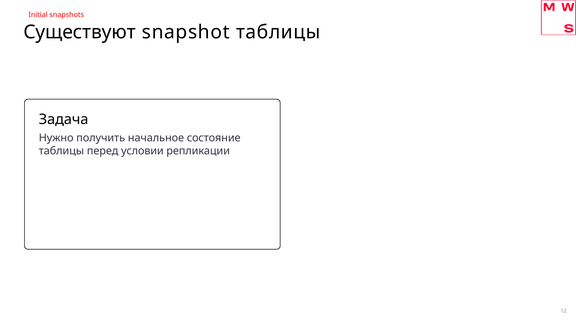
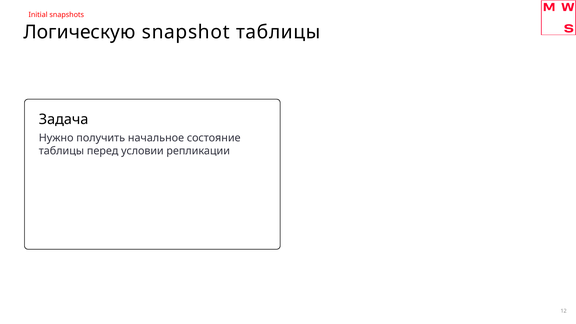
Существуют: Существуют -> Логическую
